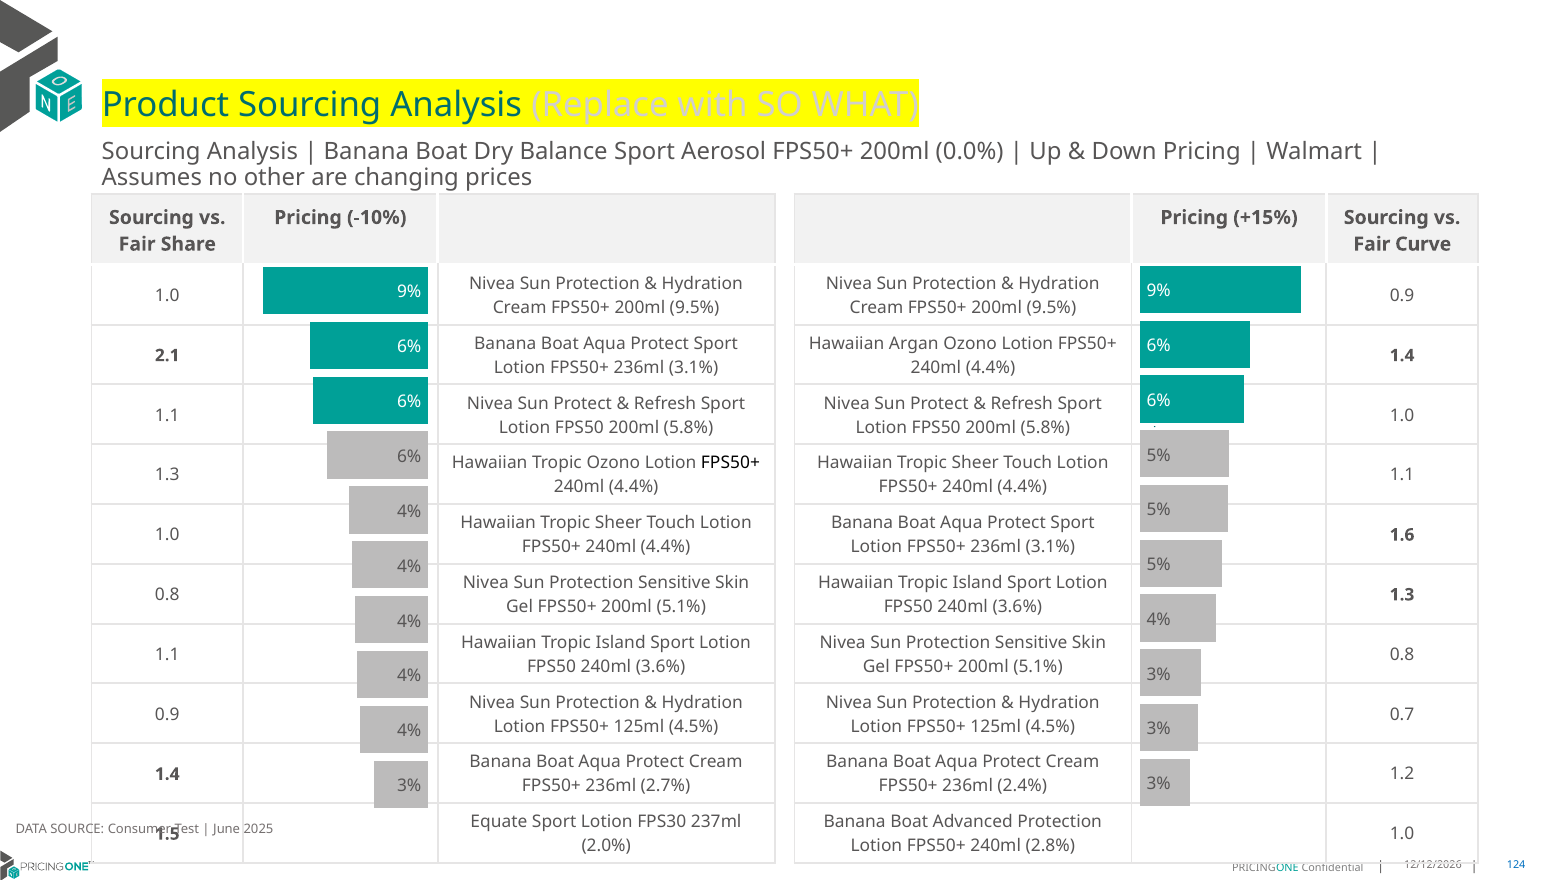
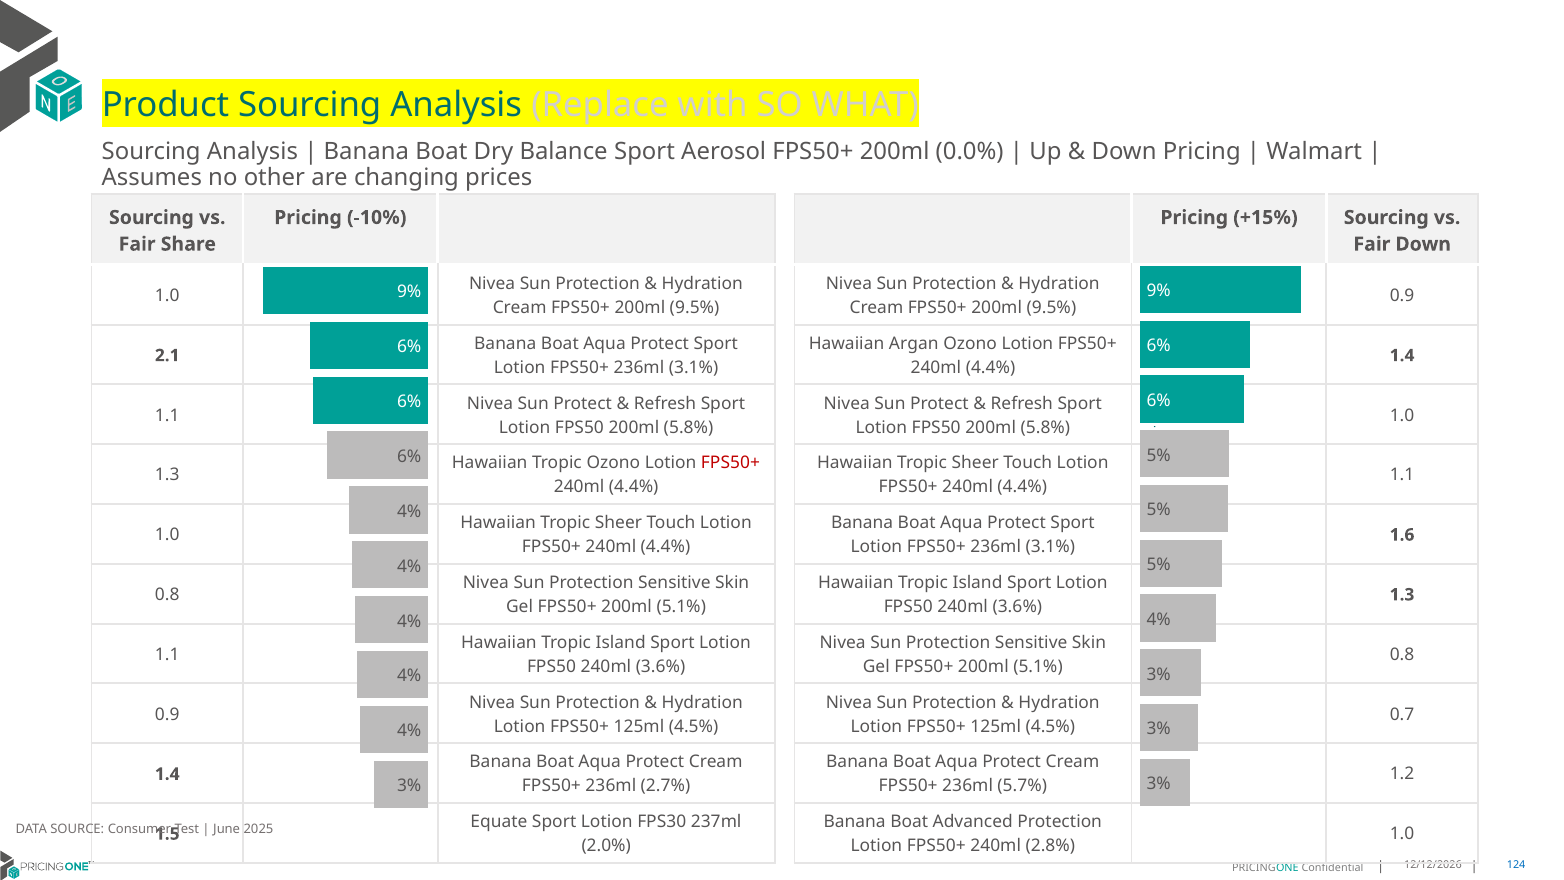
Fair Curve: Curve -> Down
FPS50+ at (730, 463) colour: black -> red
2.4%: 2.4% -> 5.7%
